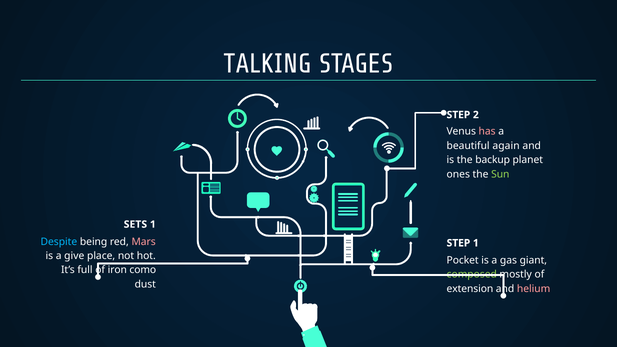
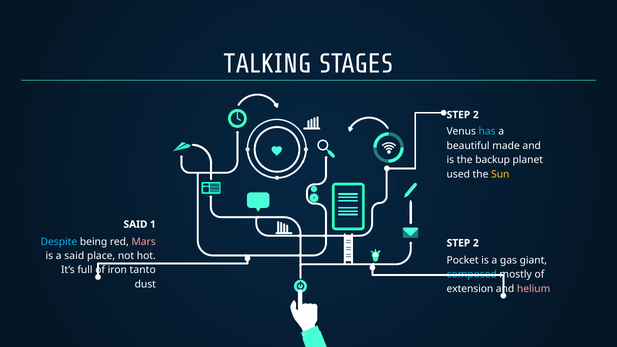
has colour: pink -> light blue
again: again -> made
ones: ones -> used
Sun colour: light green -> yellow
SETS at (135, 224): SETS -> SAID
1 at (476, 243): 1 -> 2
a give: give -> said
como: como -> tanto
composed colour: light green -> light blue
